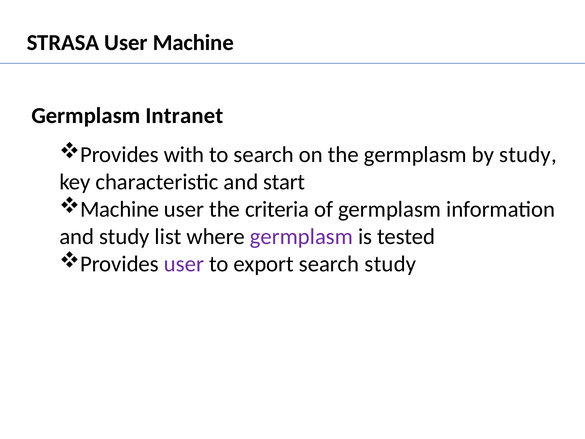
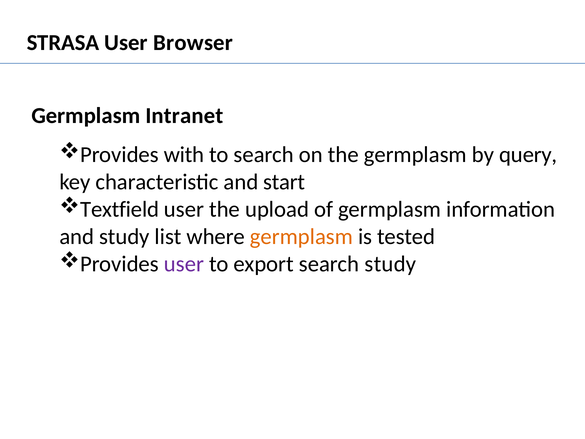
User Machine: Machine -> Browser
by study: study -> query
Machine at (120, 209): Machine -> Textfield
criteria: criteria -> upload
germplasm at (301, 237) colour: purple -> orange
